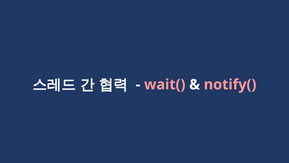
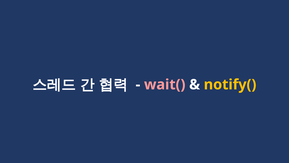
notify( colour: pink -> yellow
